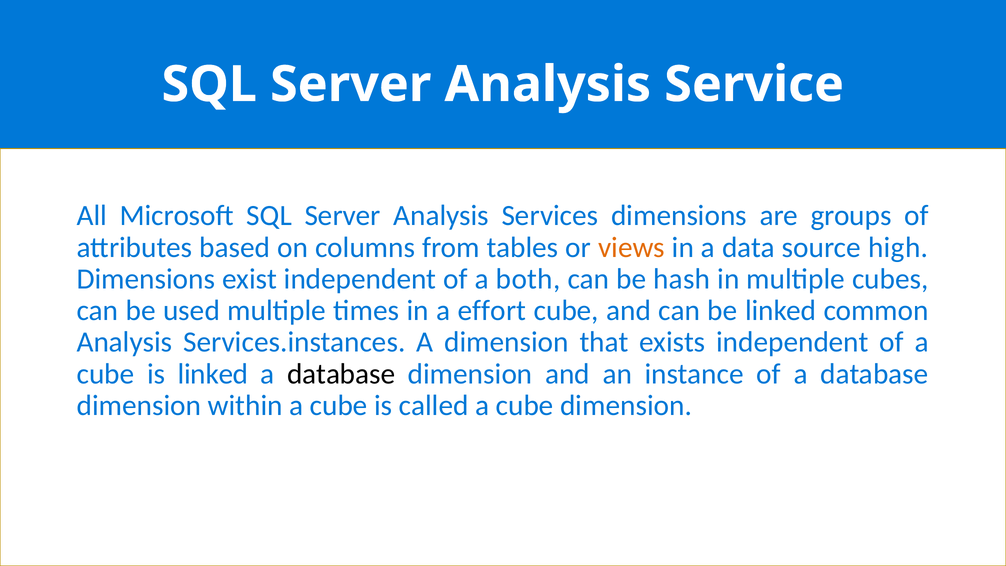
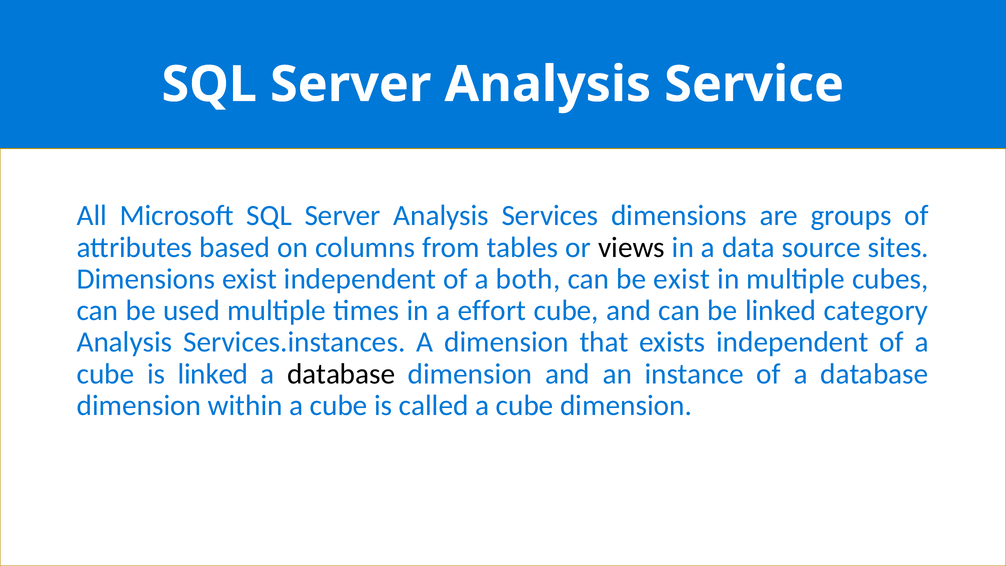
views colour: orange -> black
high: high -> sites
be hash: hash -> exist
common: common -> category
